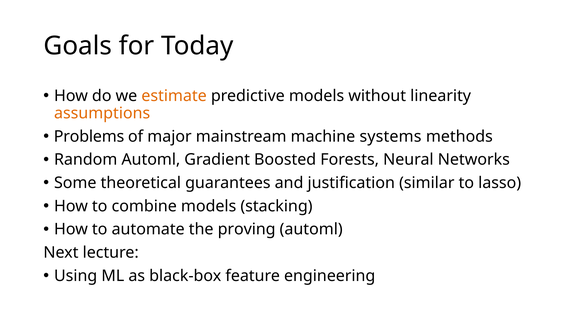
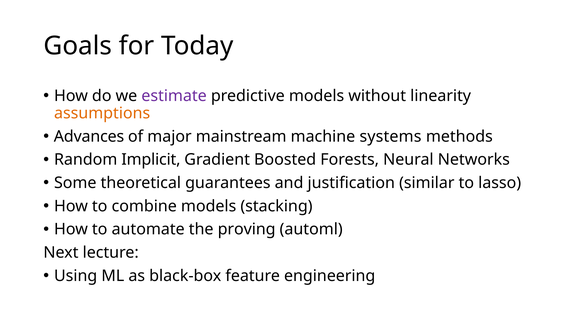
estimate colour: orange -> purple
Problems: Problems -> Advances
Random Automl: Automl -> Implicit
